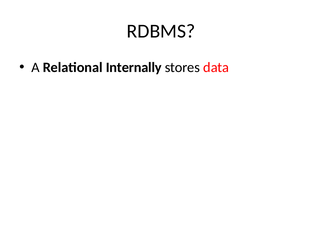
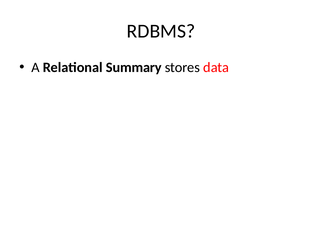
Internally: Internally -> Summary
